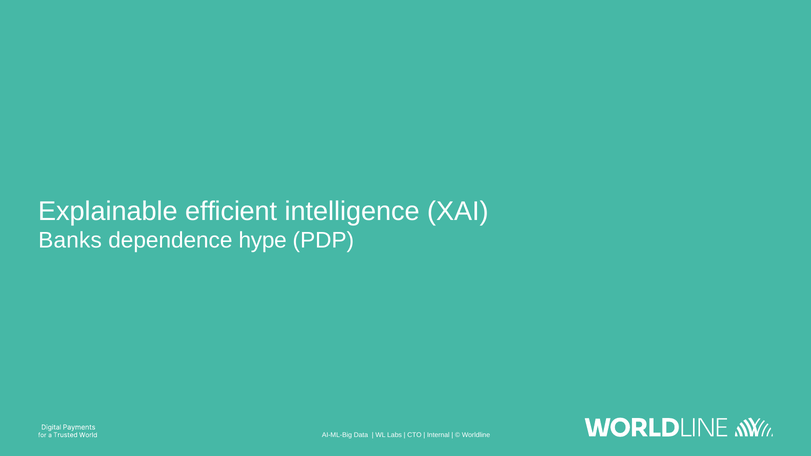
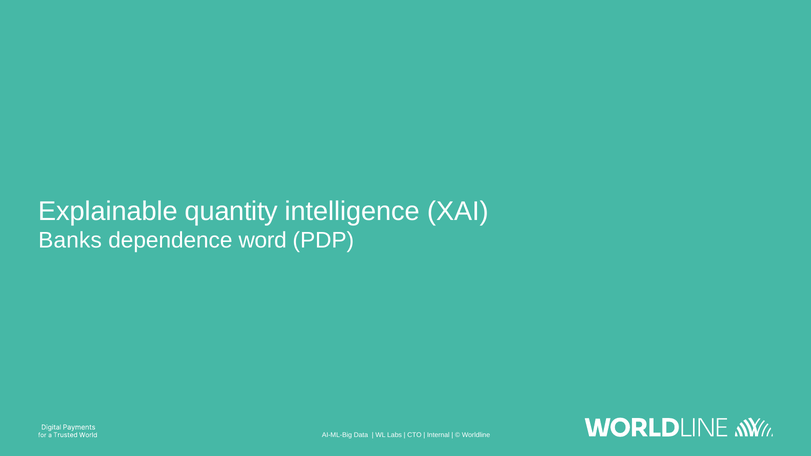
efficient: efficient -> quantity
hype: hype -> word
